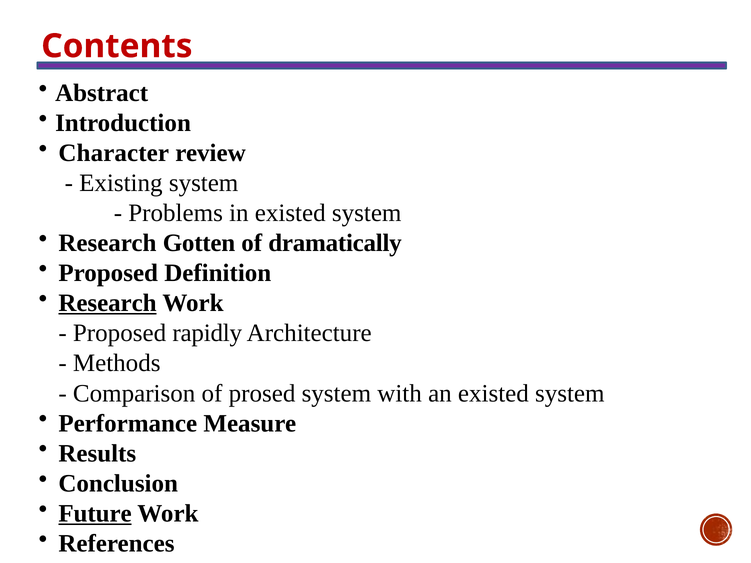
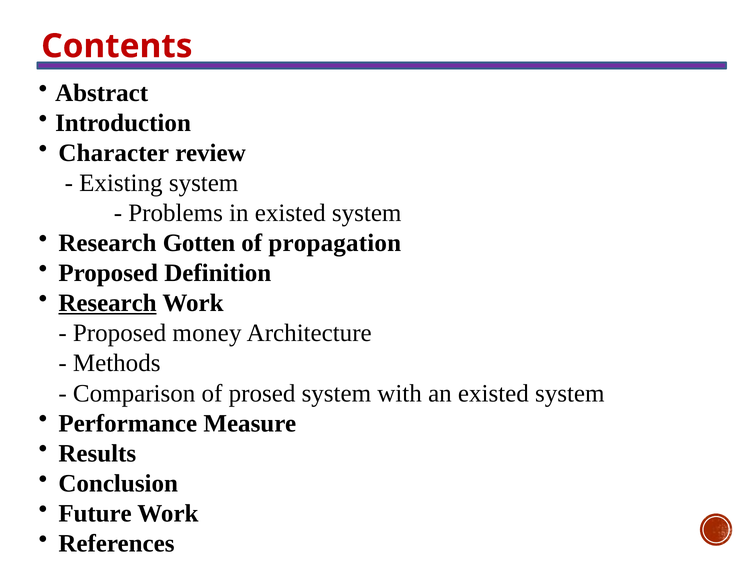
dramatically: dramatically -> propagation
rapidly: rapidly -> money
Future underline: present -> none
